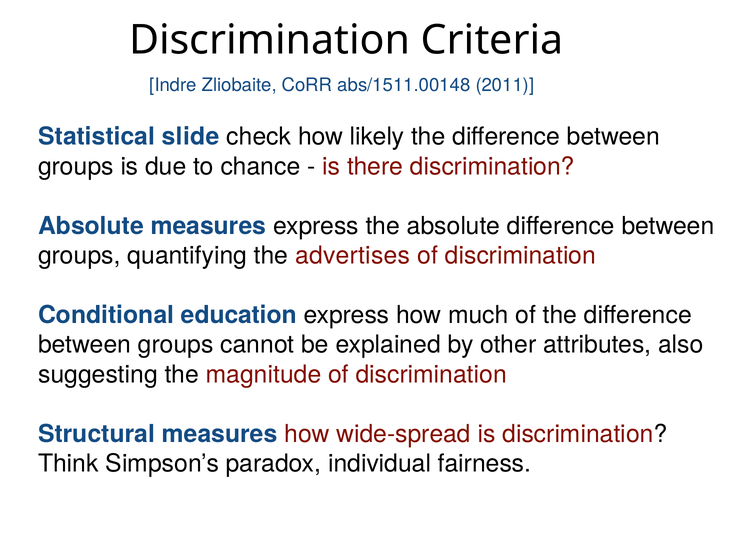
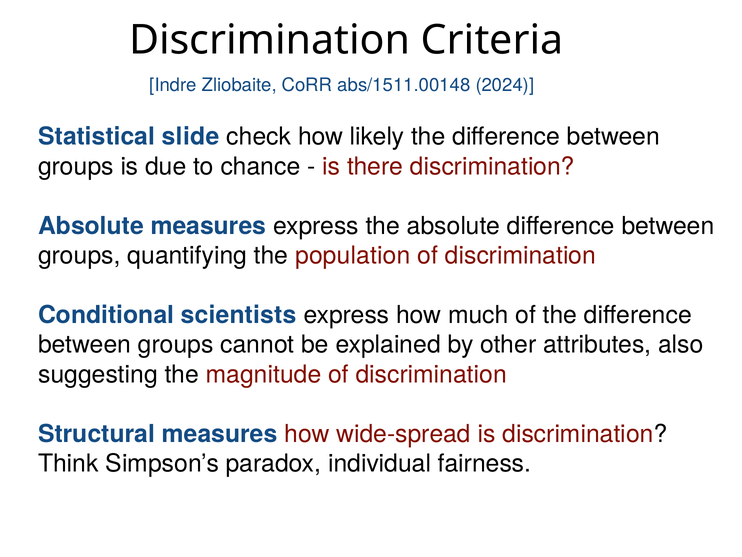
2011: 2011 -> 2024
advertises: advertises -> population
education: education -> scientists
